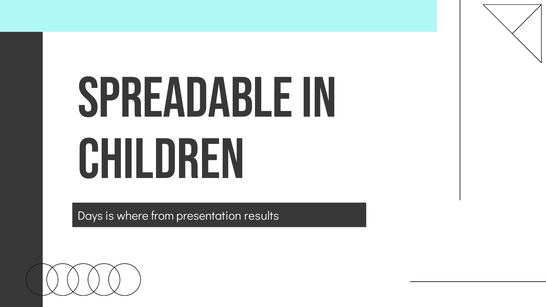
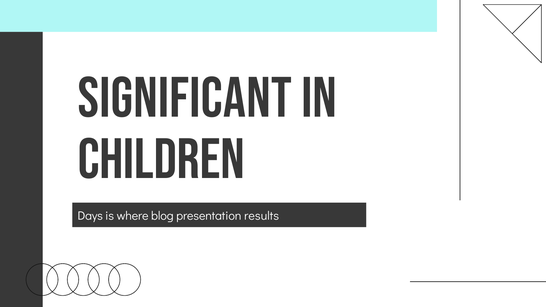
Spreadable: Spreadable -> Significant
from: from -> blog
